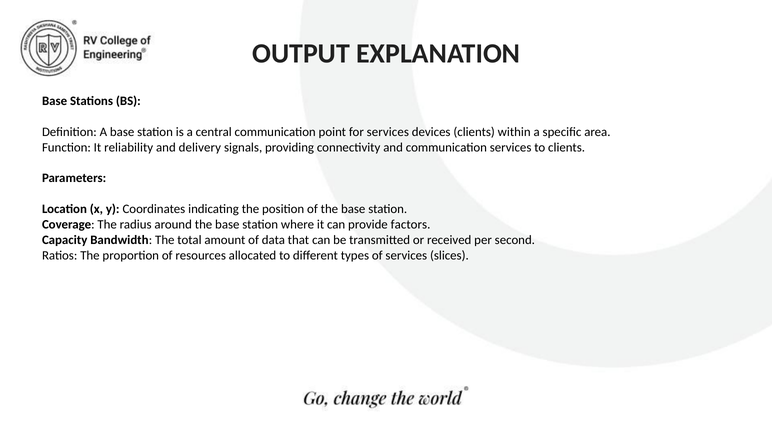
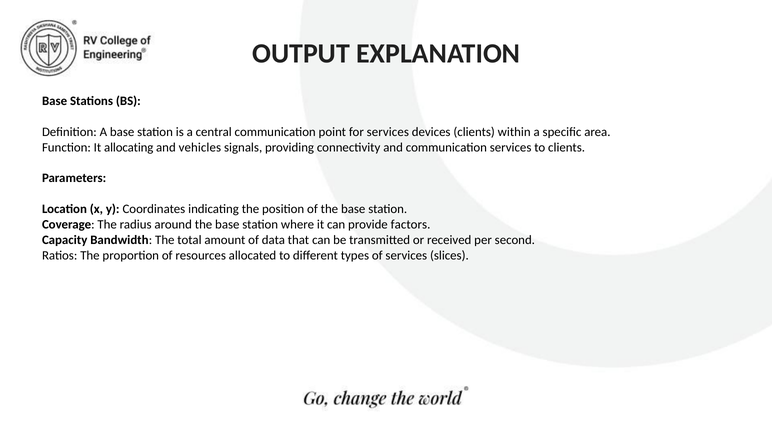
reliability: reliability -> allocating
delivery: delivery -> vehicles
